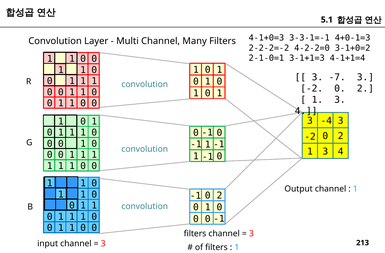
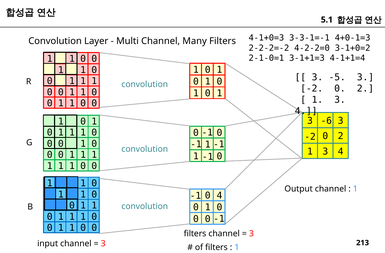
-7: -7 -> -5
-4: -4 -> -6
2 at (219, 195): 2 -> 4
